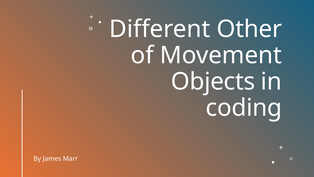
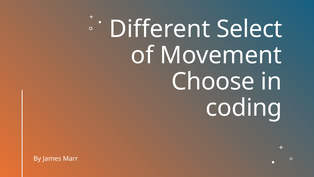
Other: Other -> Select
Objects: Objects -> Choose
